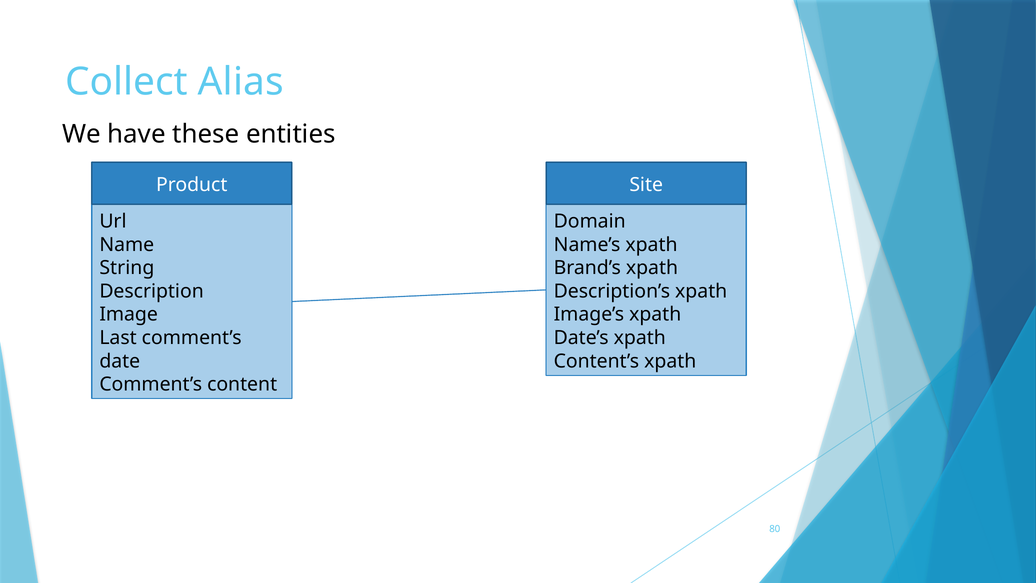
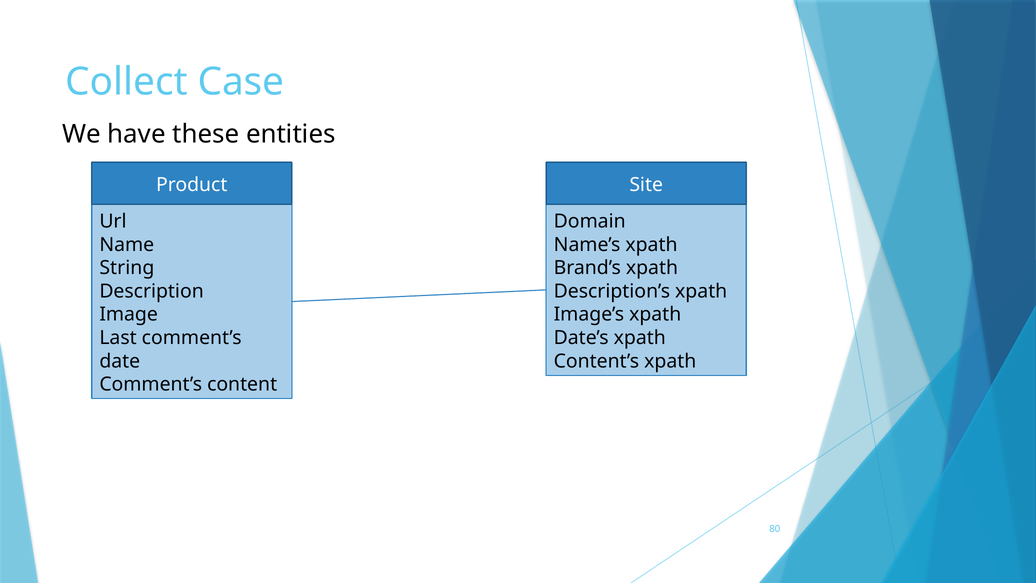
Alias: Alias -> Case
